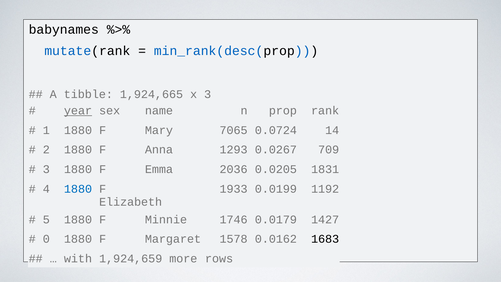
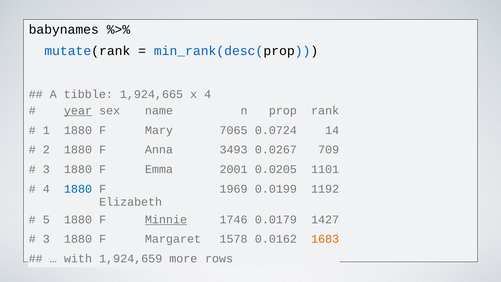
x 3: 3 -> 4
1293: 1293 -> 3493
2036: 2036 -> 2001
1831: 1831 -> 1101
1933: 1933 -> 1969
Minnie underline: none -> present
0 at (46, 239): 0 -> 3
1683 colour: black -> orange
